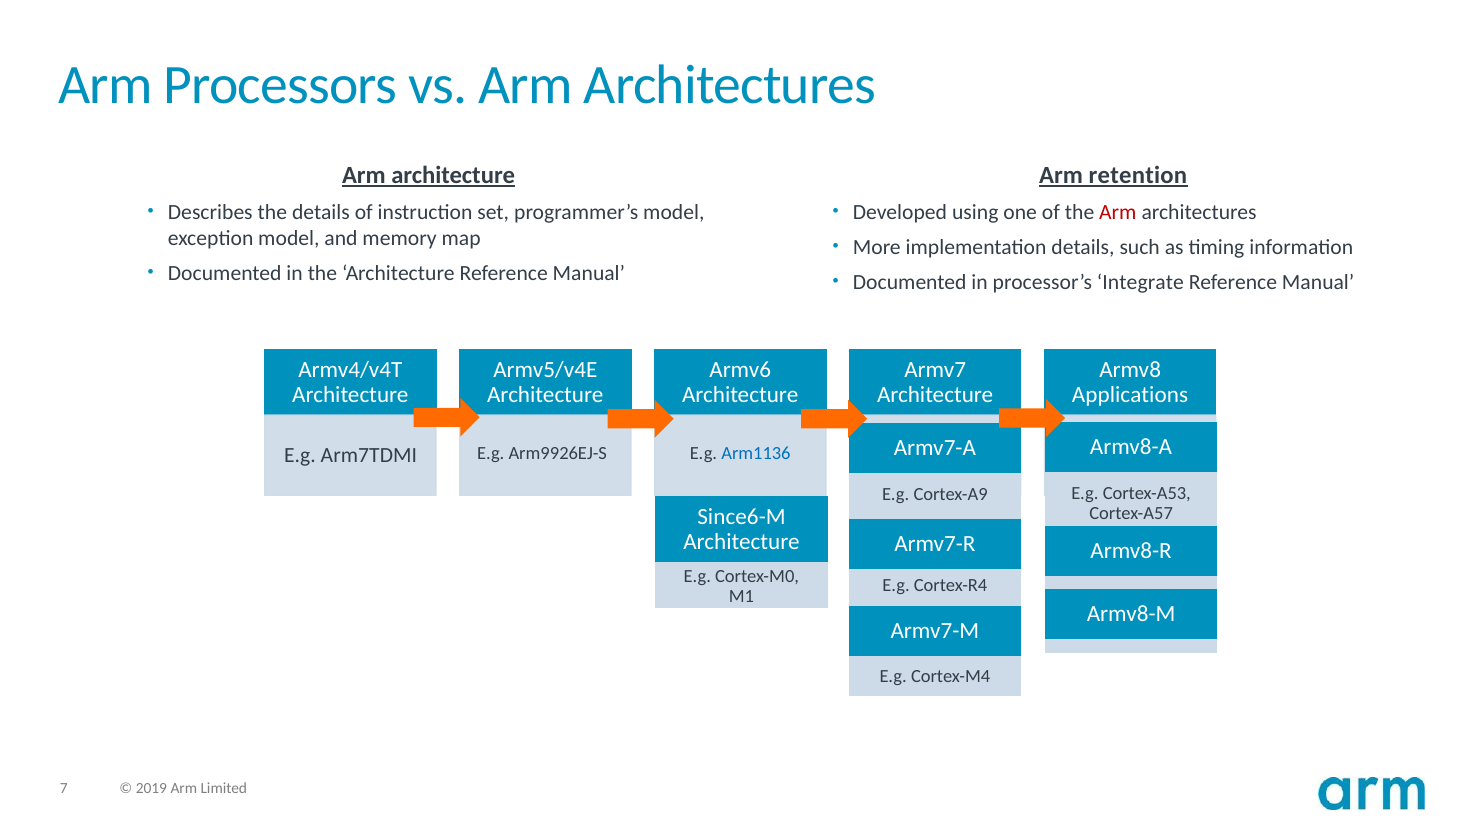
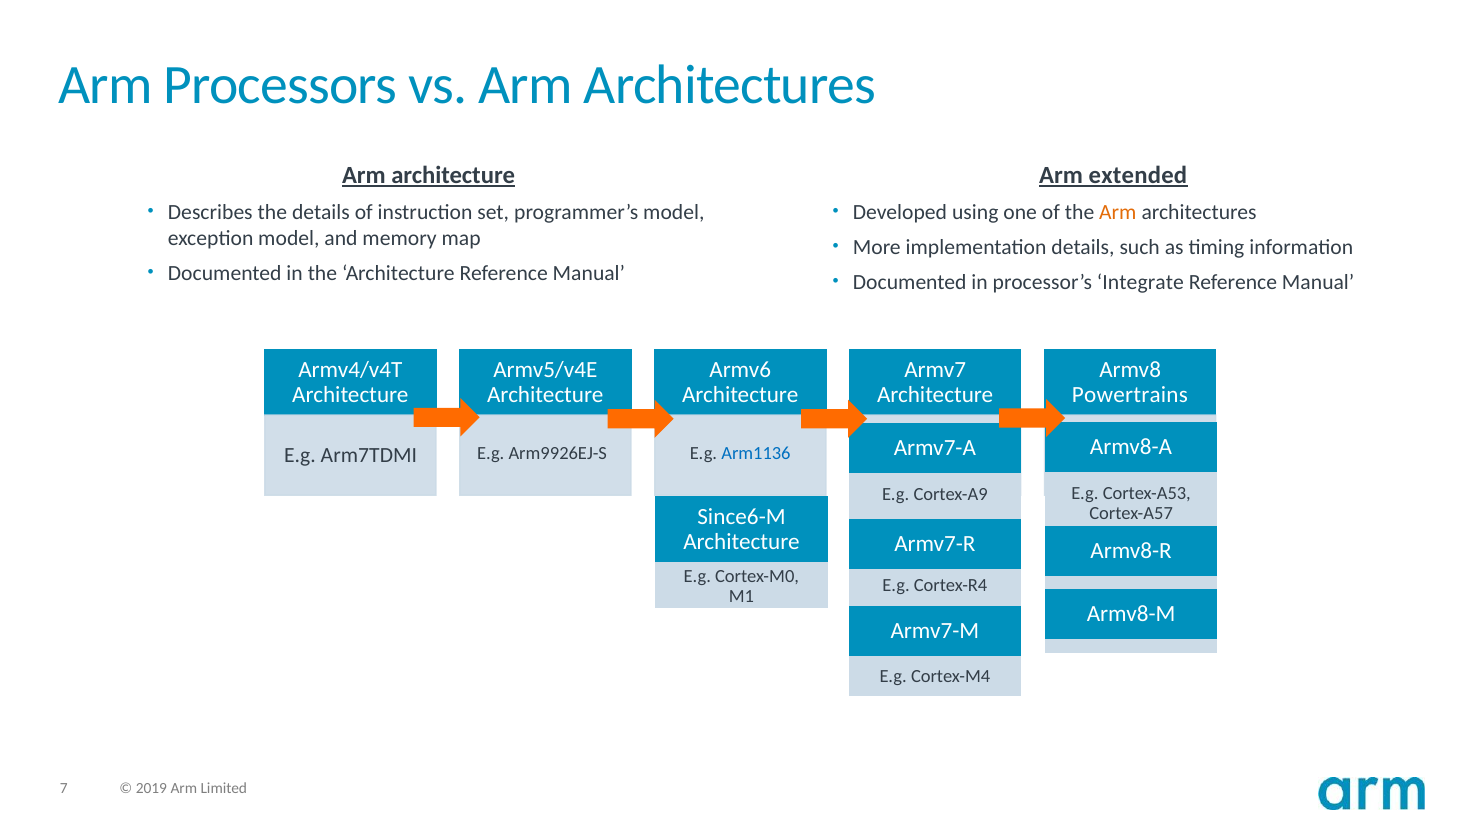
retention: retention -> extended
Arm at (1118, 212) colour: red -> orange
Applications: Applications -> Powertrains
